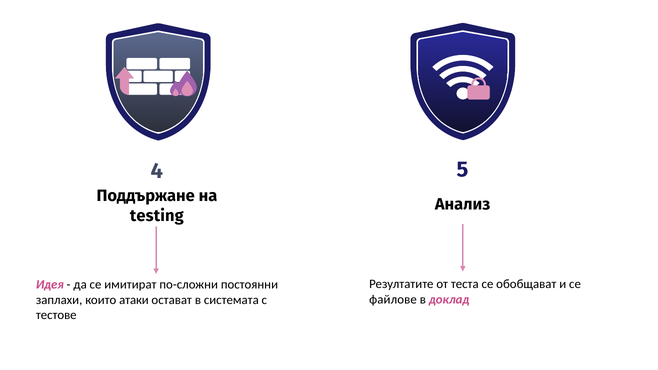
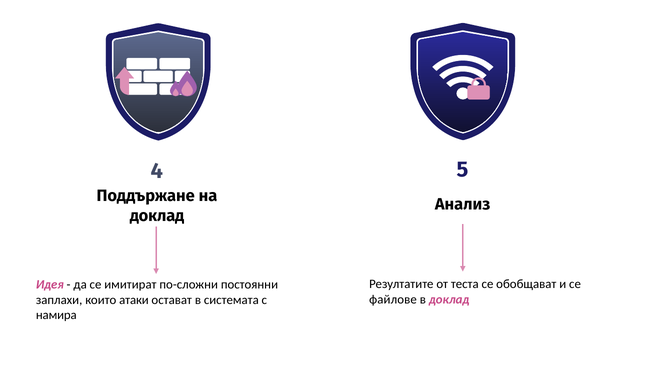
testing at (157, 216): testing -> доклад
тестове: тестове -> намира
